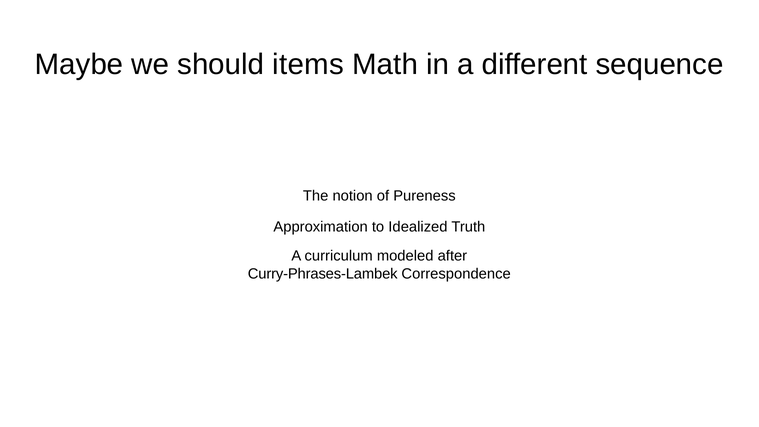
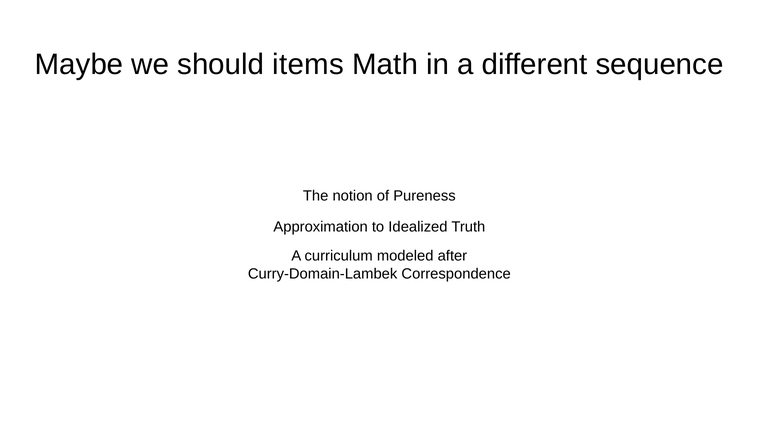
Curry-Phrases-Lambek: Curry-Phrases-Lambek -> Curry-Domain-Lambek
